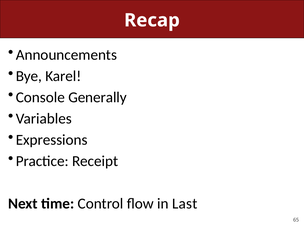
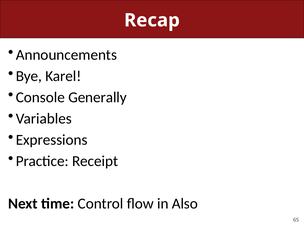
Last: Last -> Also
